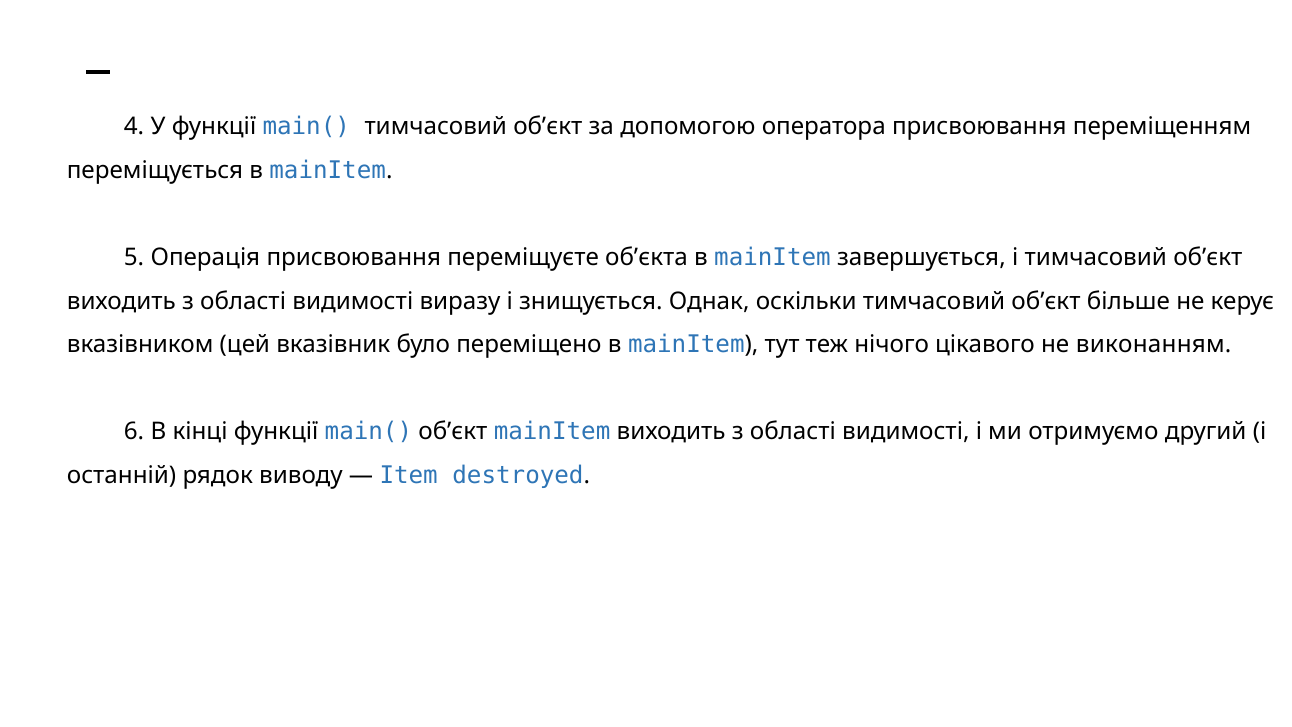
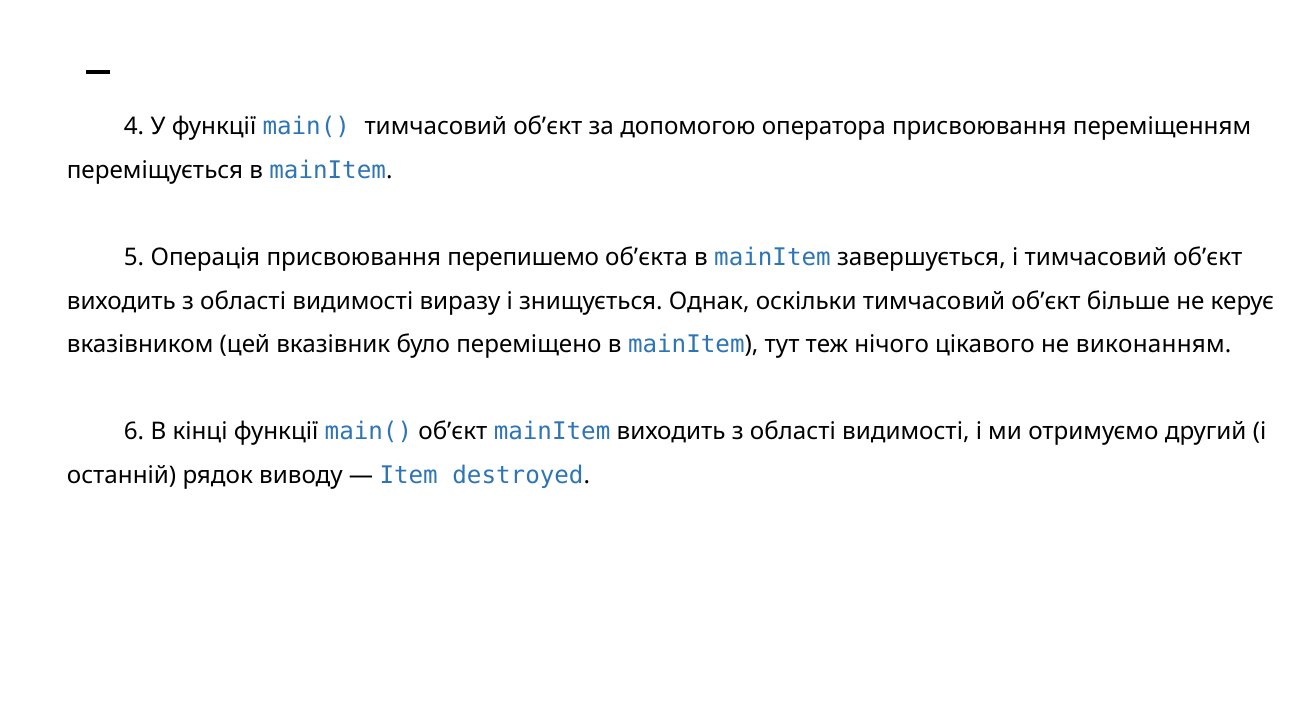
переміщуєте: переміщуєте -> перепишемо
